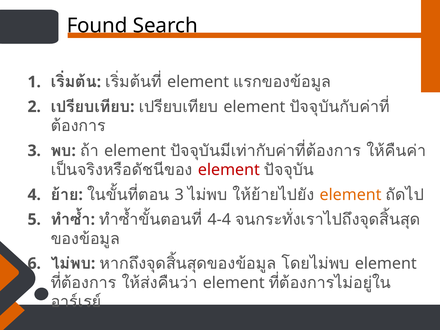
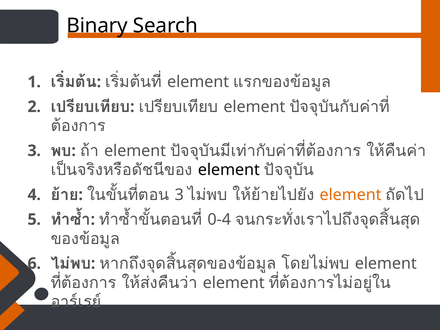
Found: Found -> Binary
element at (229, 170) colour: red -> black
4-4: 4-4 -> 0-4
